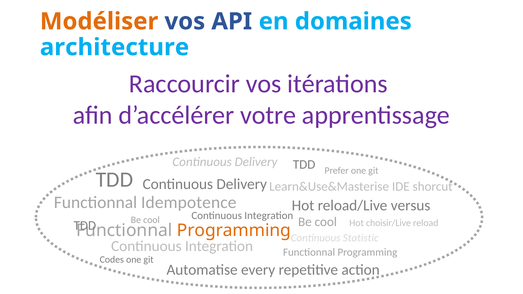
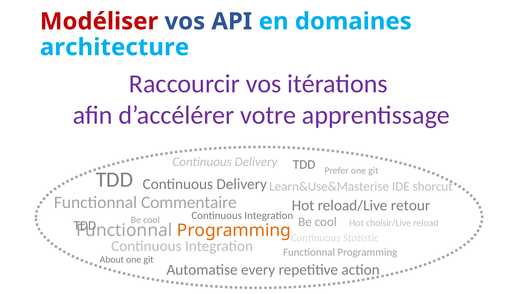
Modéliser colour: orange -> red
Idempotence: Idempotence -> Commentaire
versus: versus -> retour
Codes: Codes -> About
